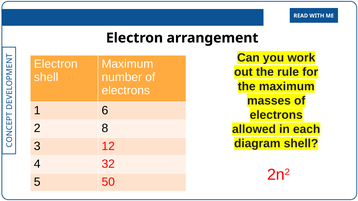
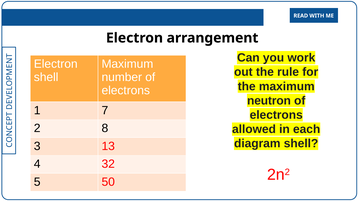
masses: masses -> neutron
6: 6 -> 7
12: 12 -> 13
